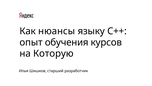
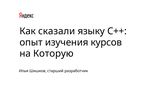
нюансы: нюансы -> сказали
обучения: обучения -> изучения
